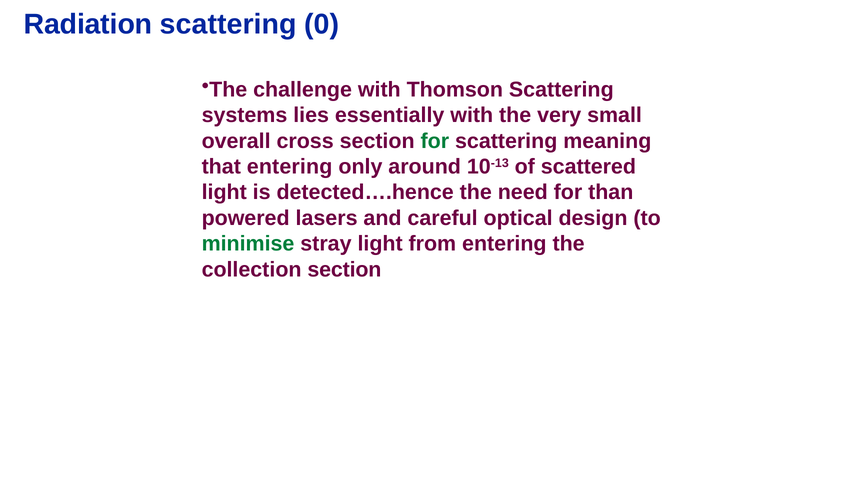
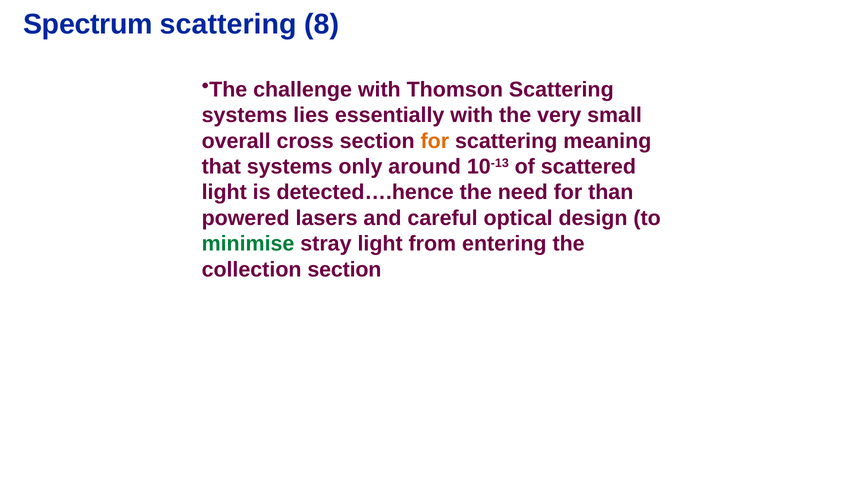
Radiation: Radiation -> Spectrum
0: 0 -> 8
for at (435, 141) colour: green -> orange
that entering: entering -> systems
